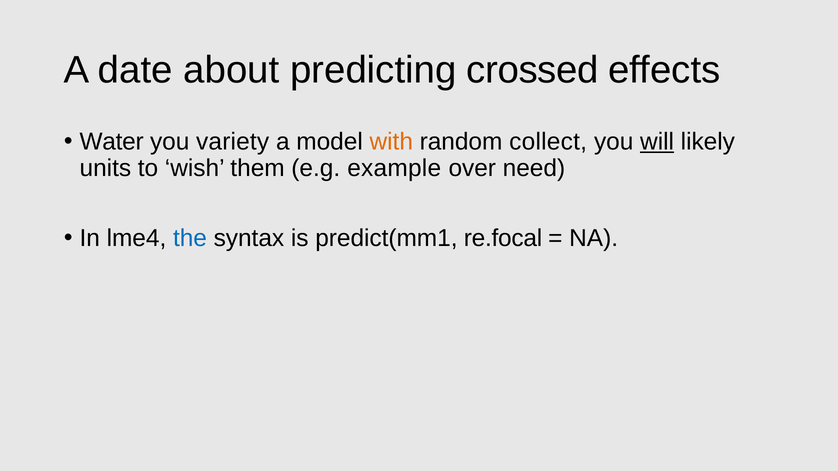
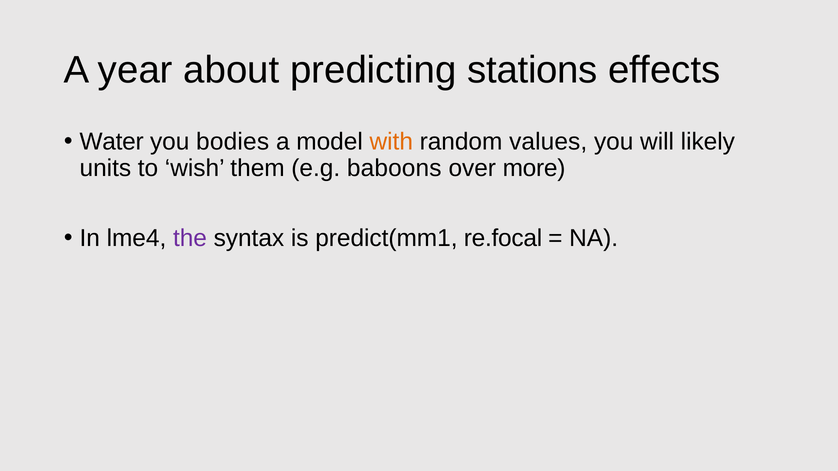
date: date -> year
crossed: crossed -> stations
variety: variety -> bodies
collect: collect -> values
will underline: present -> none
example: example -> baboons
need: need -> more
the colour: blue -> purple
